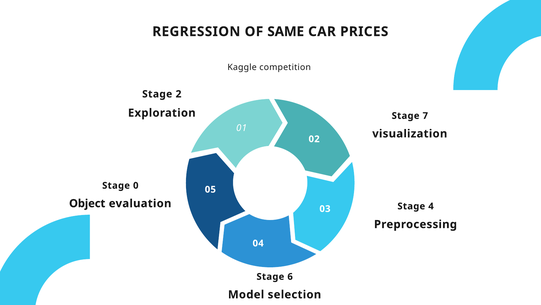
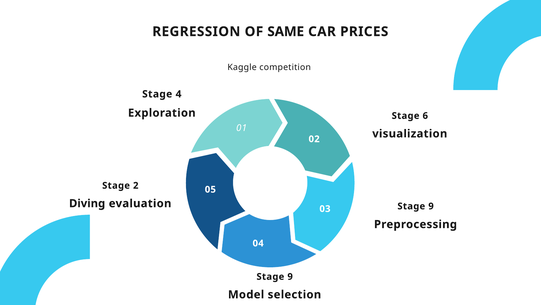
2: 2 -> 4
7: 7 -> 6
0: 0 -> 2
Object: Object -> Diving
4 at (431, 206): 4 -> 9
6 at (290, 276): 6 -> 9
